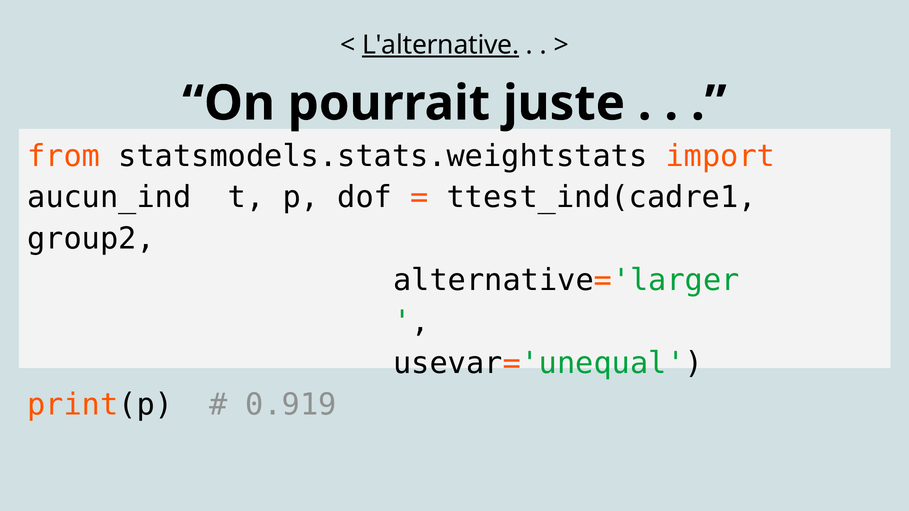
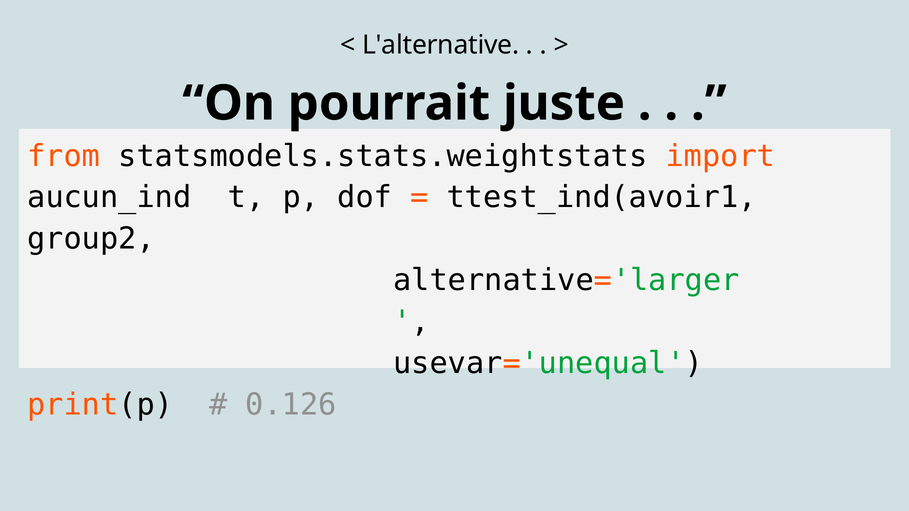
L'alternative underline: present -> none
ttest_ind(cadre1: ttest_ind(cadre1 -> ttest_ind(avoir1
0.919: 0.919 -> 0.126
